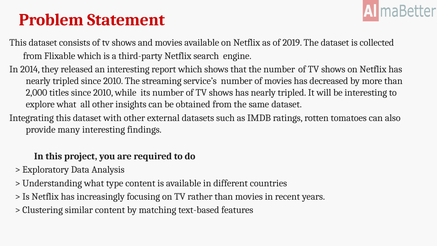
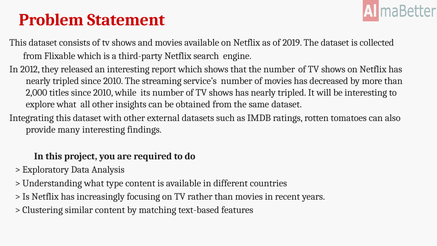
2014: 2014 -> 2012
